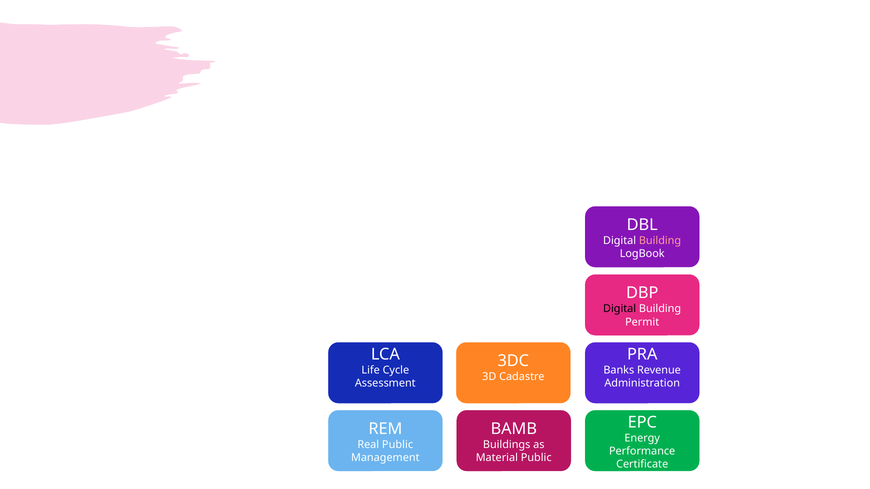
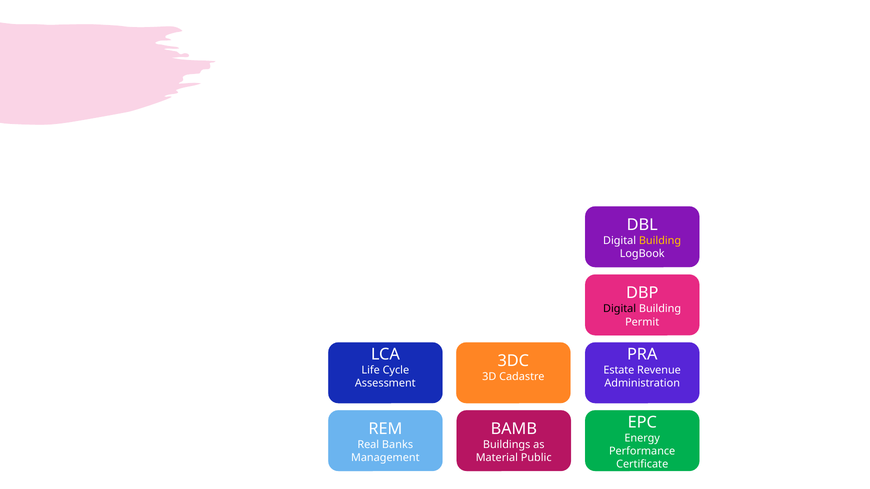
Building at (660, 241) colour: pink -> yellow
Banks: Banks -> Estate
Real Public: Public -> Banks
